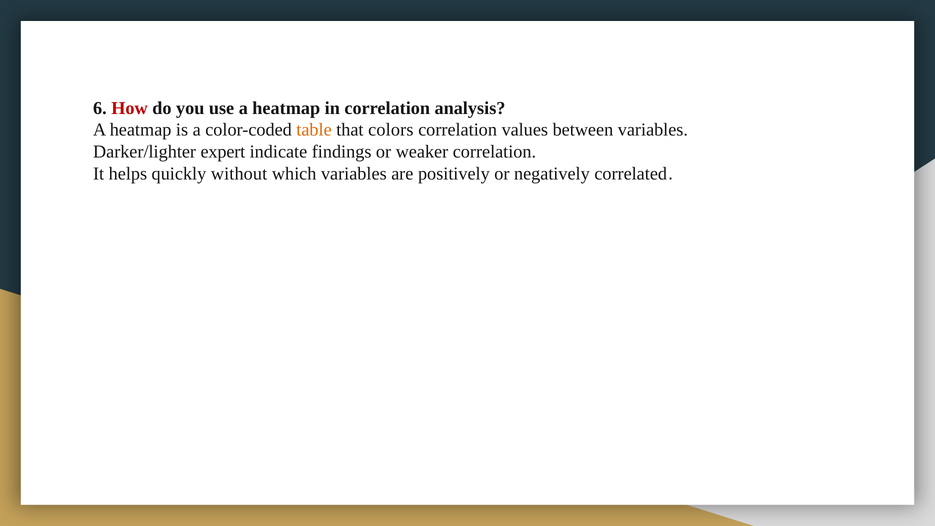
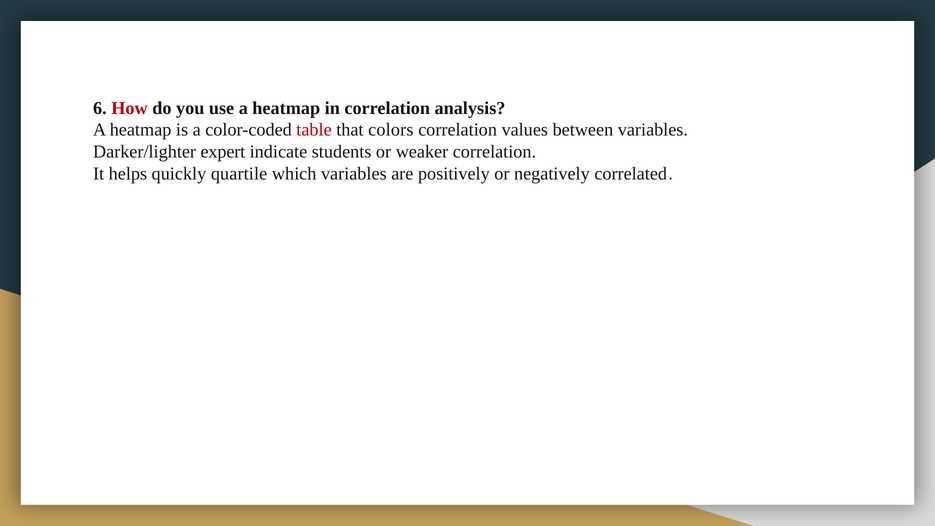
table colour: orange -> red
findings: findings -> students
without: without -> quartile
